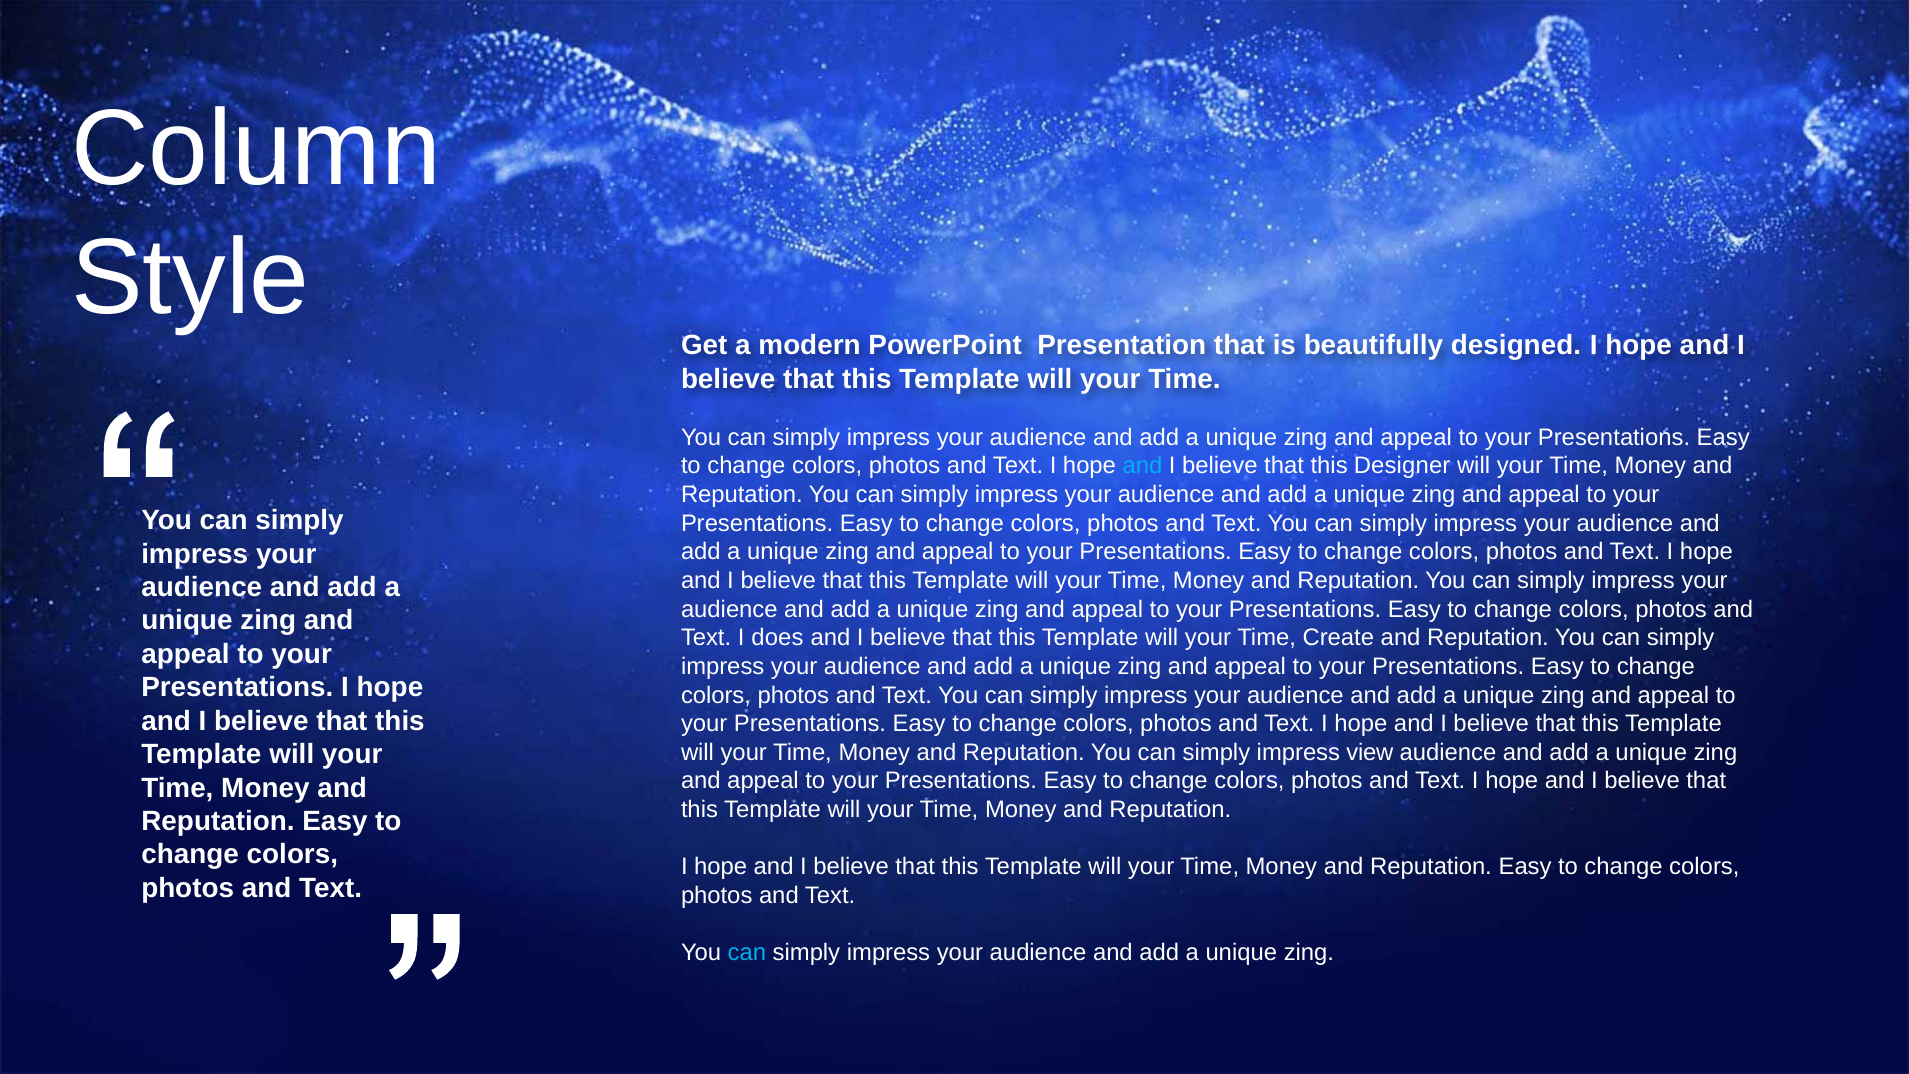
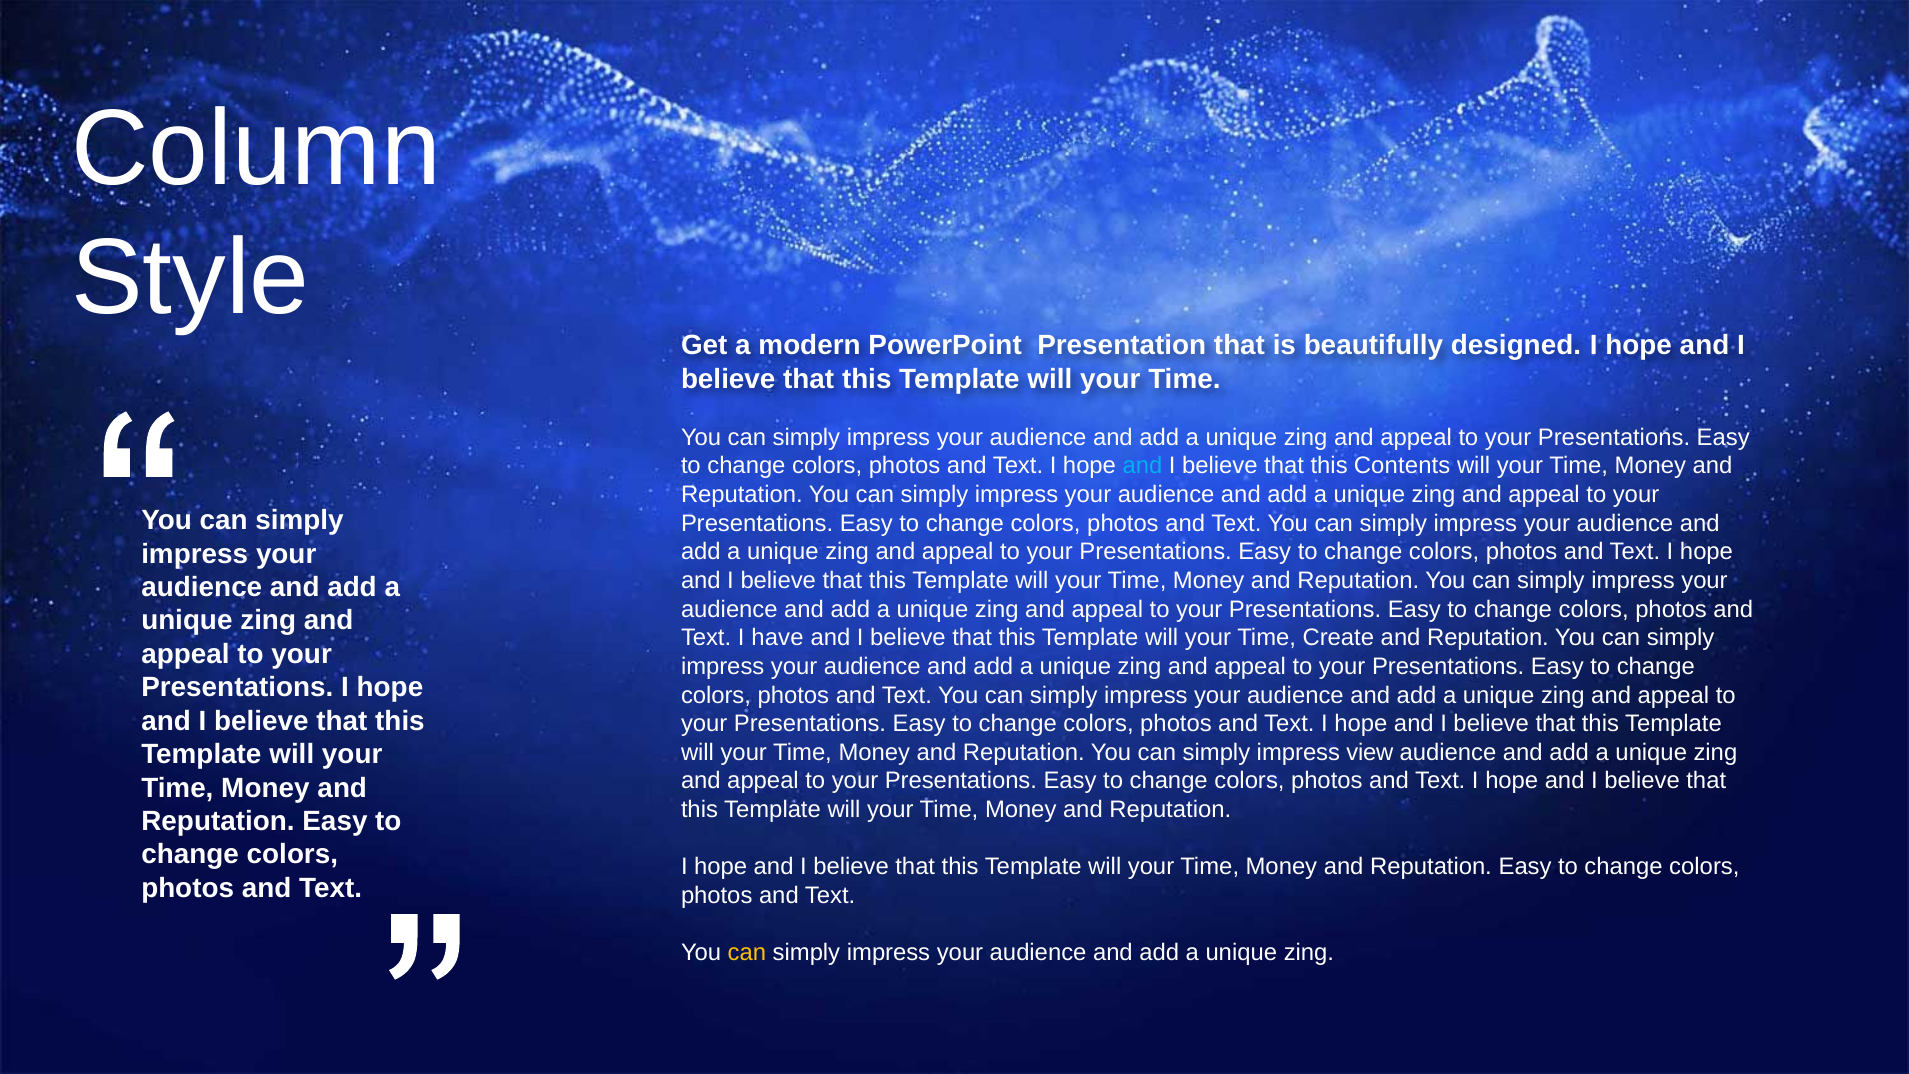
Designer: Designer -> Contents
does: does -> have
can at (747, 953) colour: light blue -> yellow
